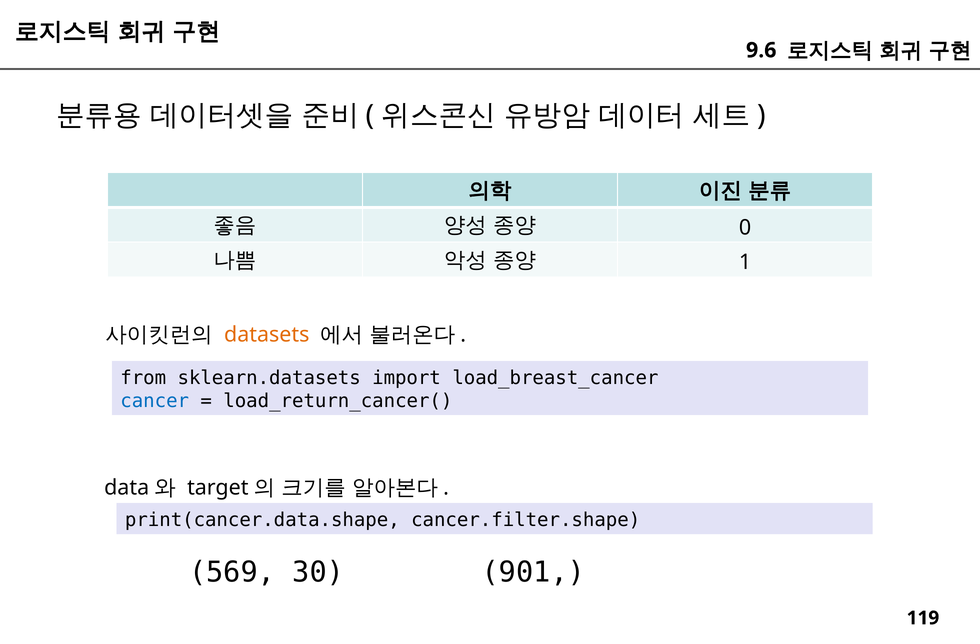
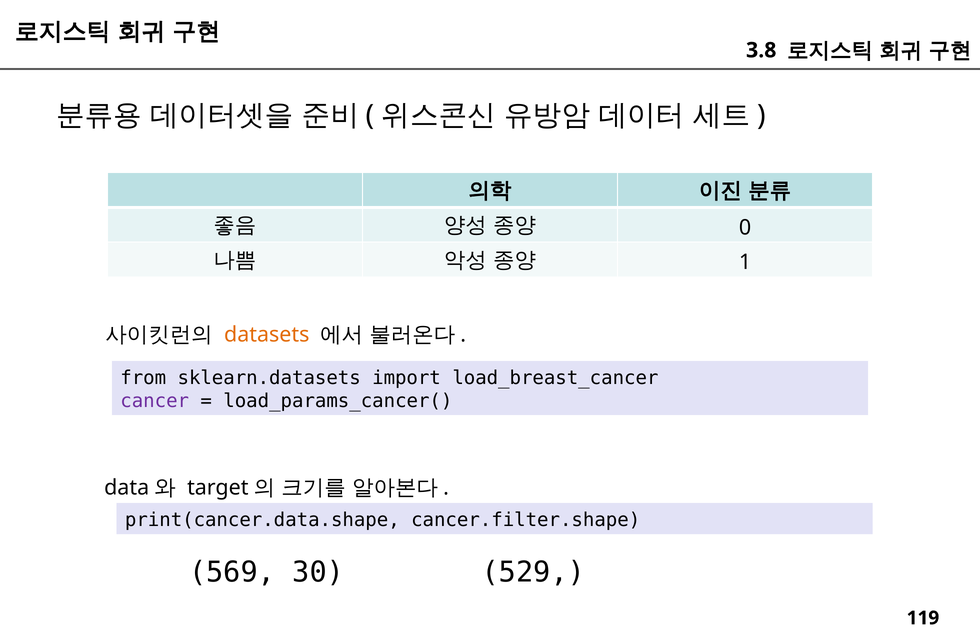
9.6: 9.6 -> 3.8
cancer colour: blue -> purple
load_return_cancer(: load_return_cancer( -> load_params_cancer(
901: 901 -> 529
